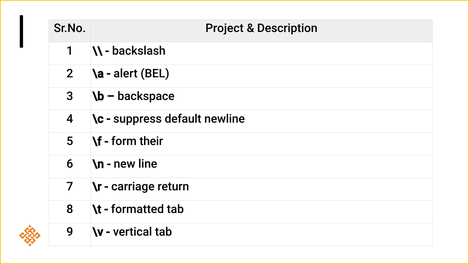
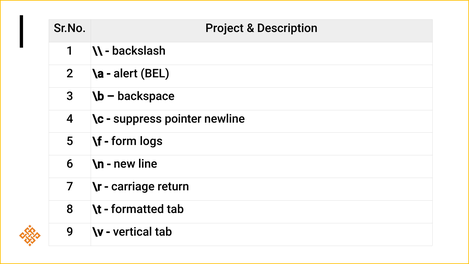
default: default -> pointer
their: their -> logs
